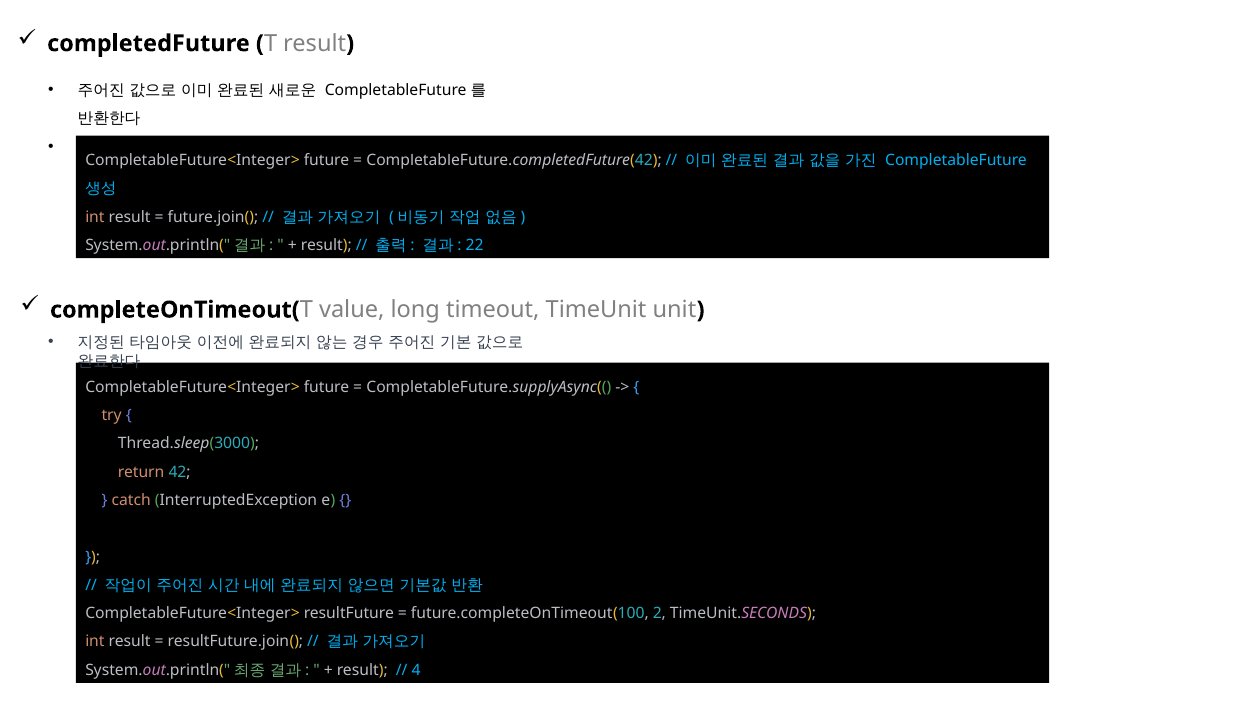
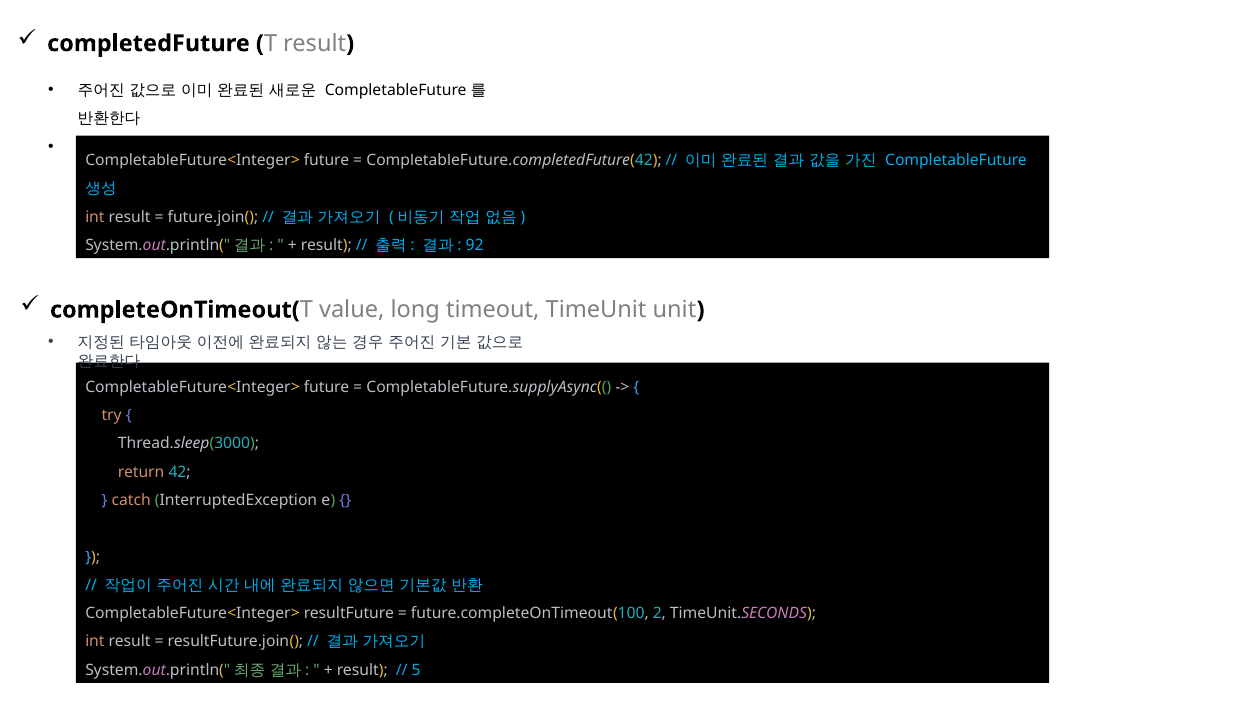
22: 22 -> 92
4: 4 -> 5
